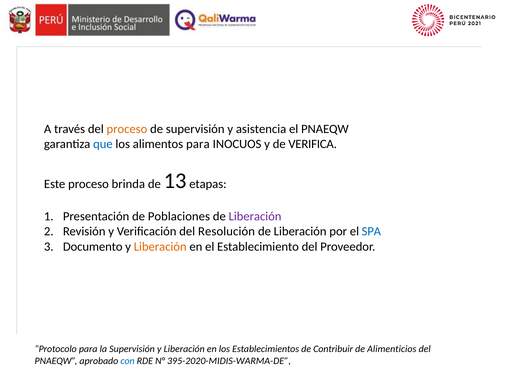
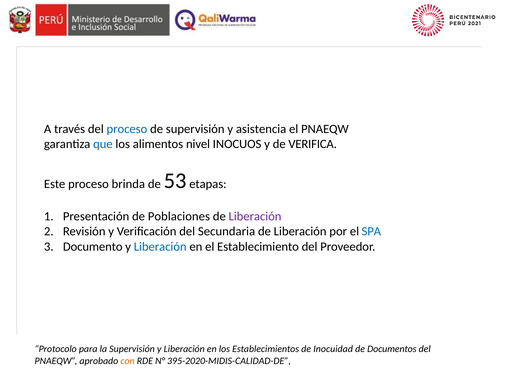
proceso at (127, 129) colour: orange -> blue
alimentos para: para -> nivel
13: 13 -> 53
Resolución: Resolución -> Secundaria
Liberación at (160, 247) colour: orange -> blue
Contribuir: Contribuir -> Inocuidad
Alimenticios: Alimenticios -> Documentos
con colour: blue -> orange
395-2020-MIDIS-WARMA-DE: 395-2020-MIDIS-WARMA-DE -> 395-2020-MIDIS-CALIDAD-DE
